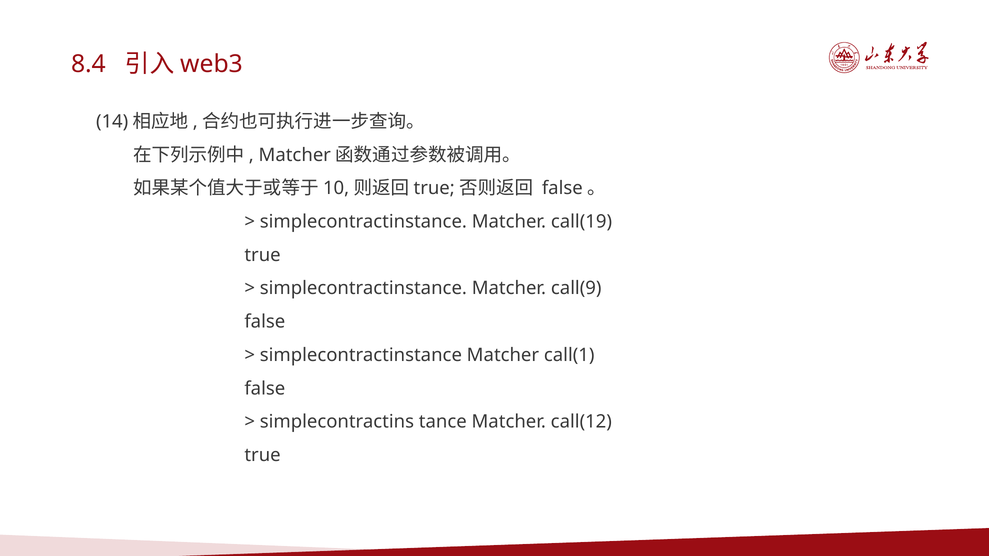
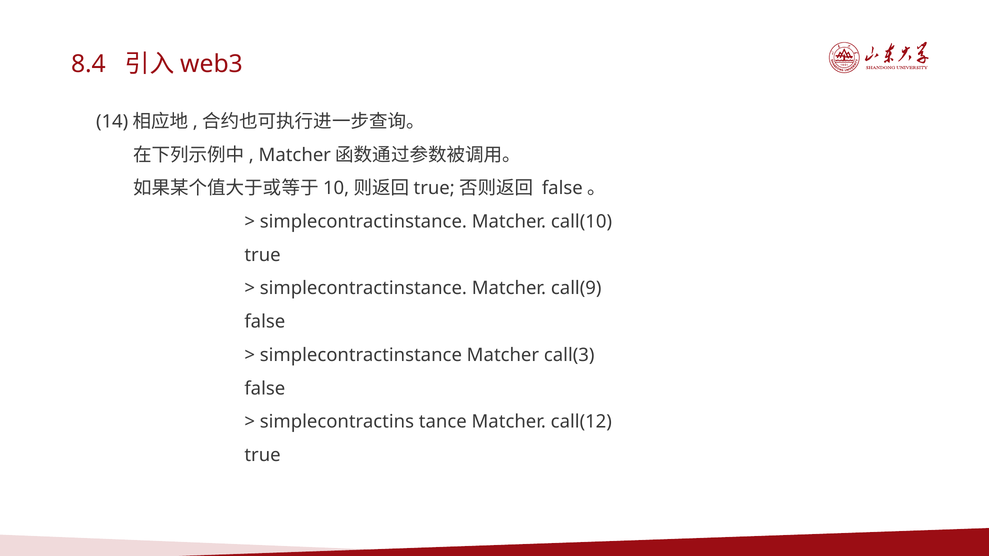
call(19: call(19 -> call(10
call(1: call(1 -> call(3
